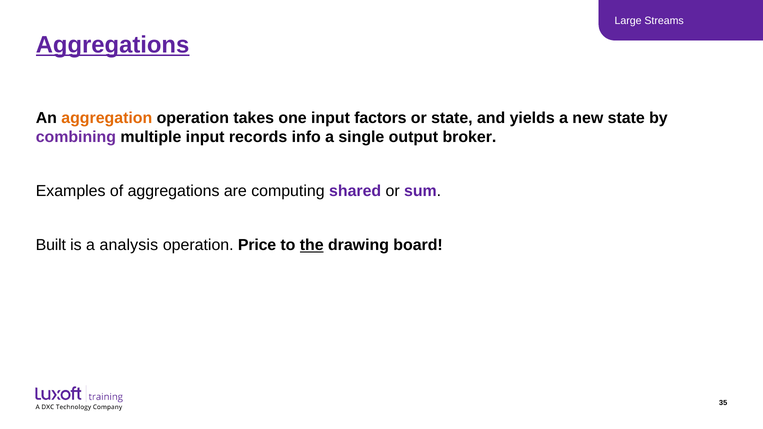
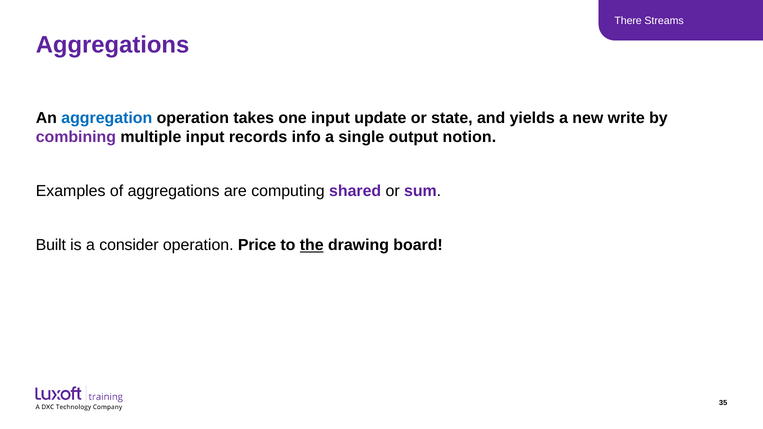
Large: Large -> There
Aggregations at (113, 45) underline: present -> none
aggregation colour: orange -> blue
factors: factors -> update
new state: state -> write
broker: broker -> notion
analysis: analysis -> consider
